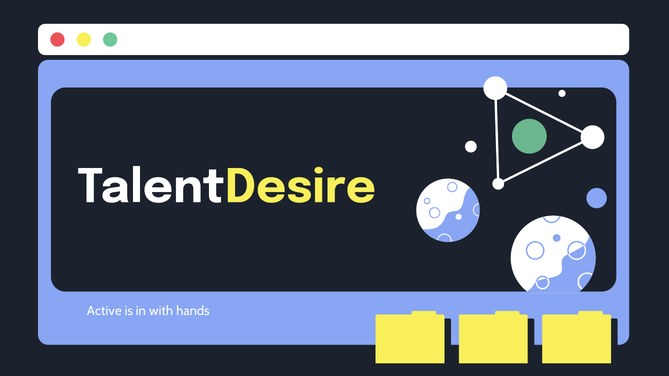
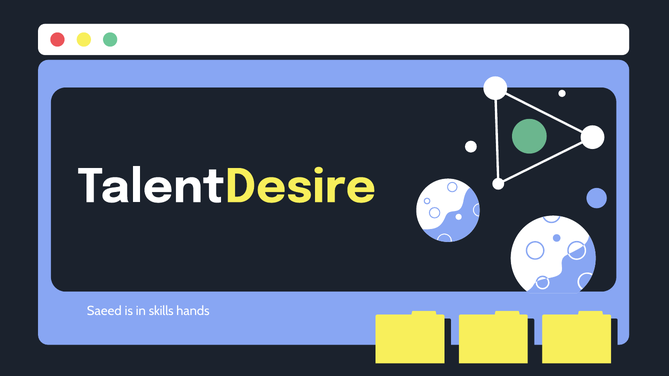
Active: Active -> Saeed
with: with -> skills
